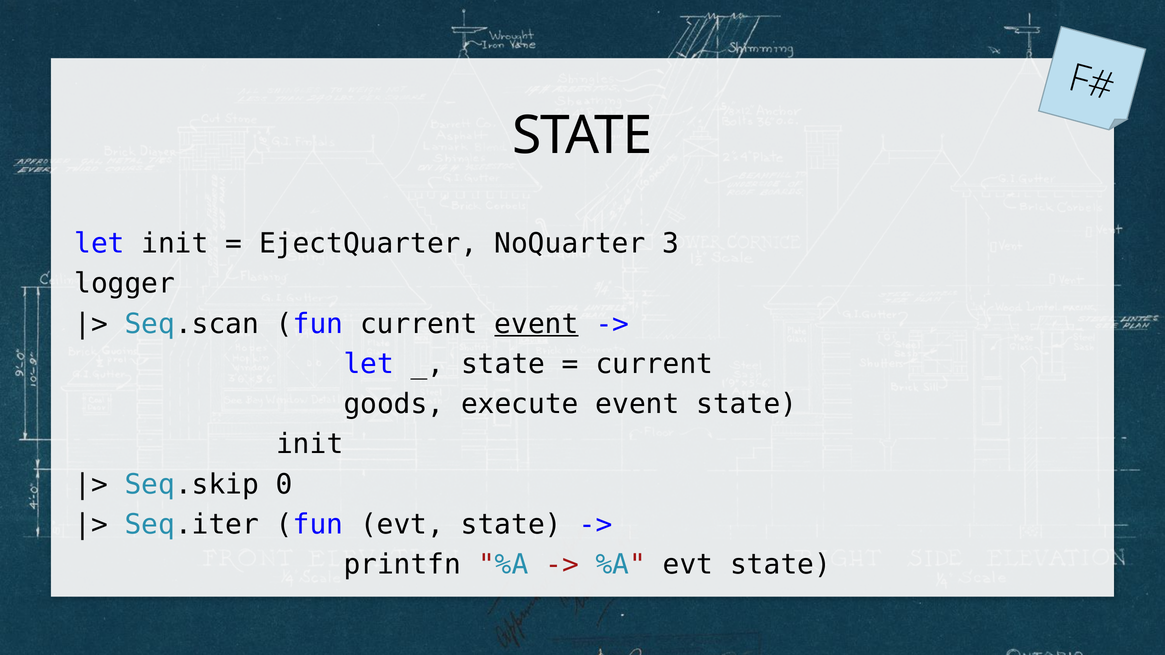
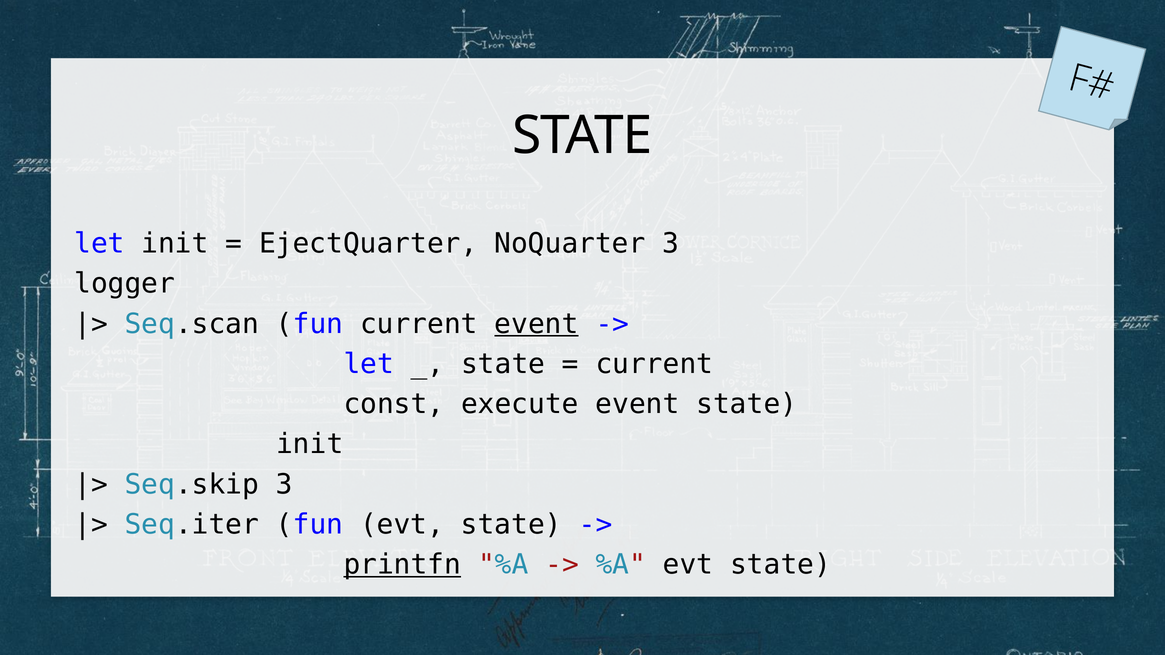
goods: goods -> const
Seq.skip 0: 0 -> 3
printfn underline: none -> present
